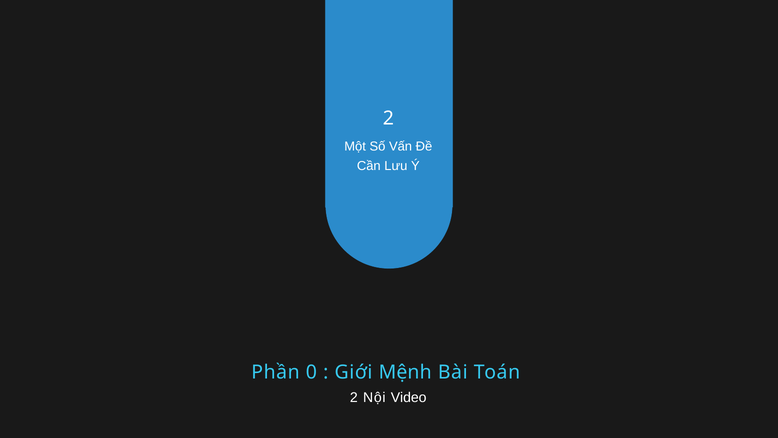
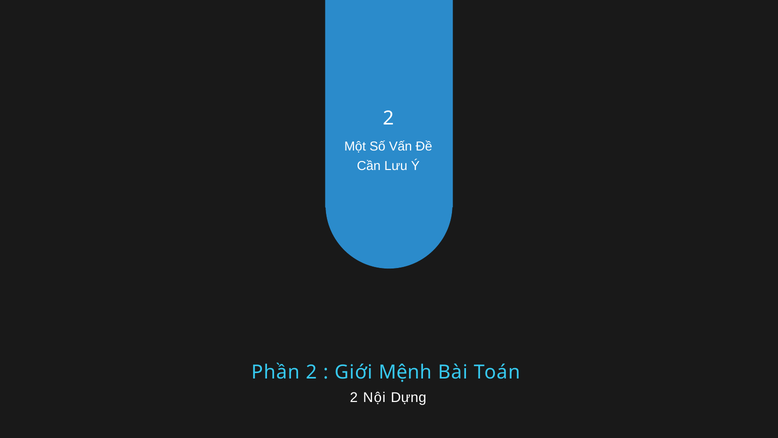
Phần 0: 0 -> 2
Video: Video -> Dựng
